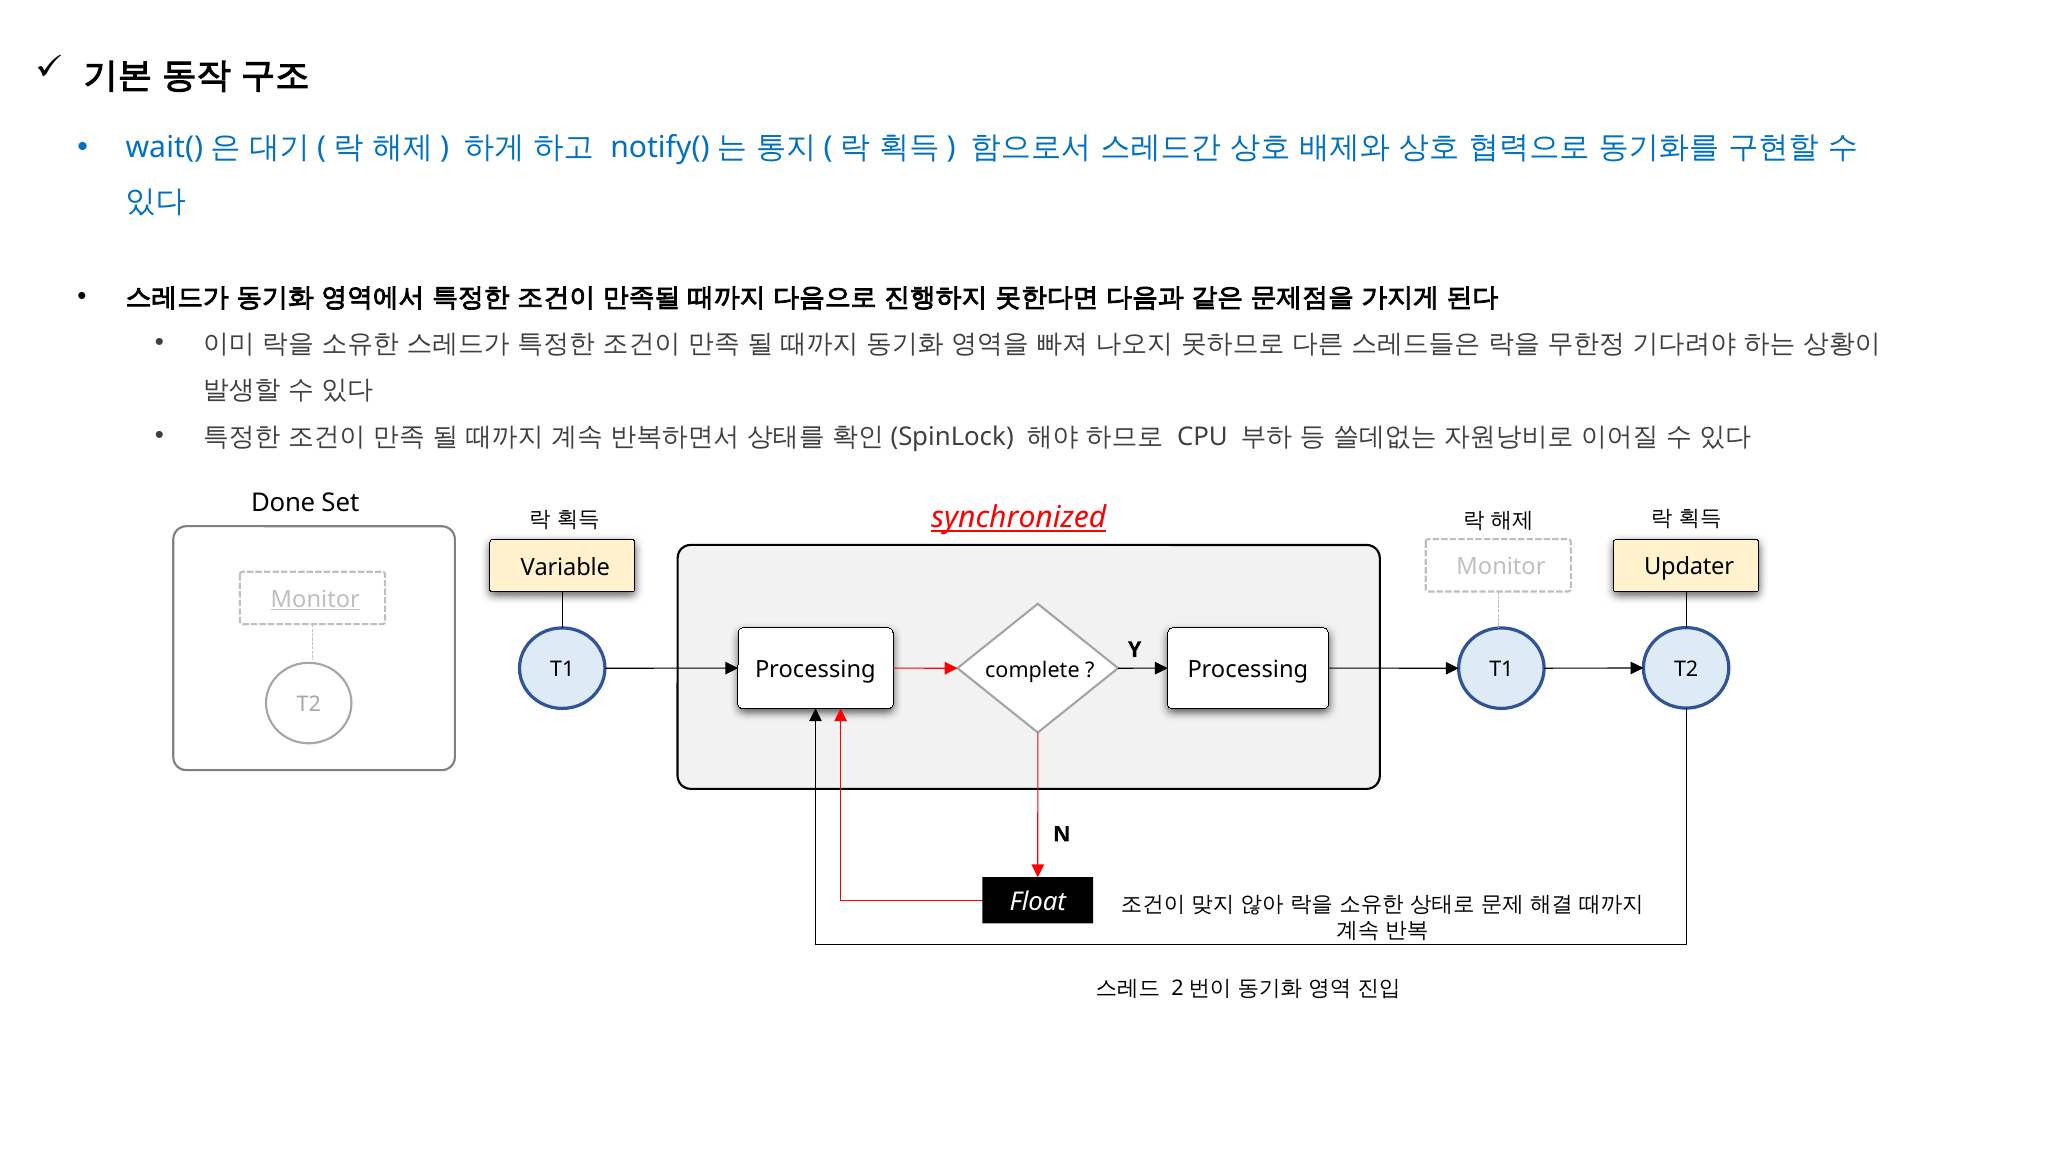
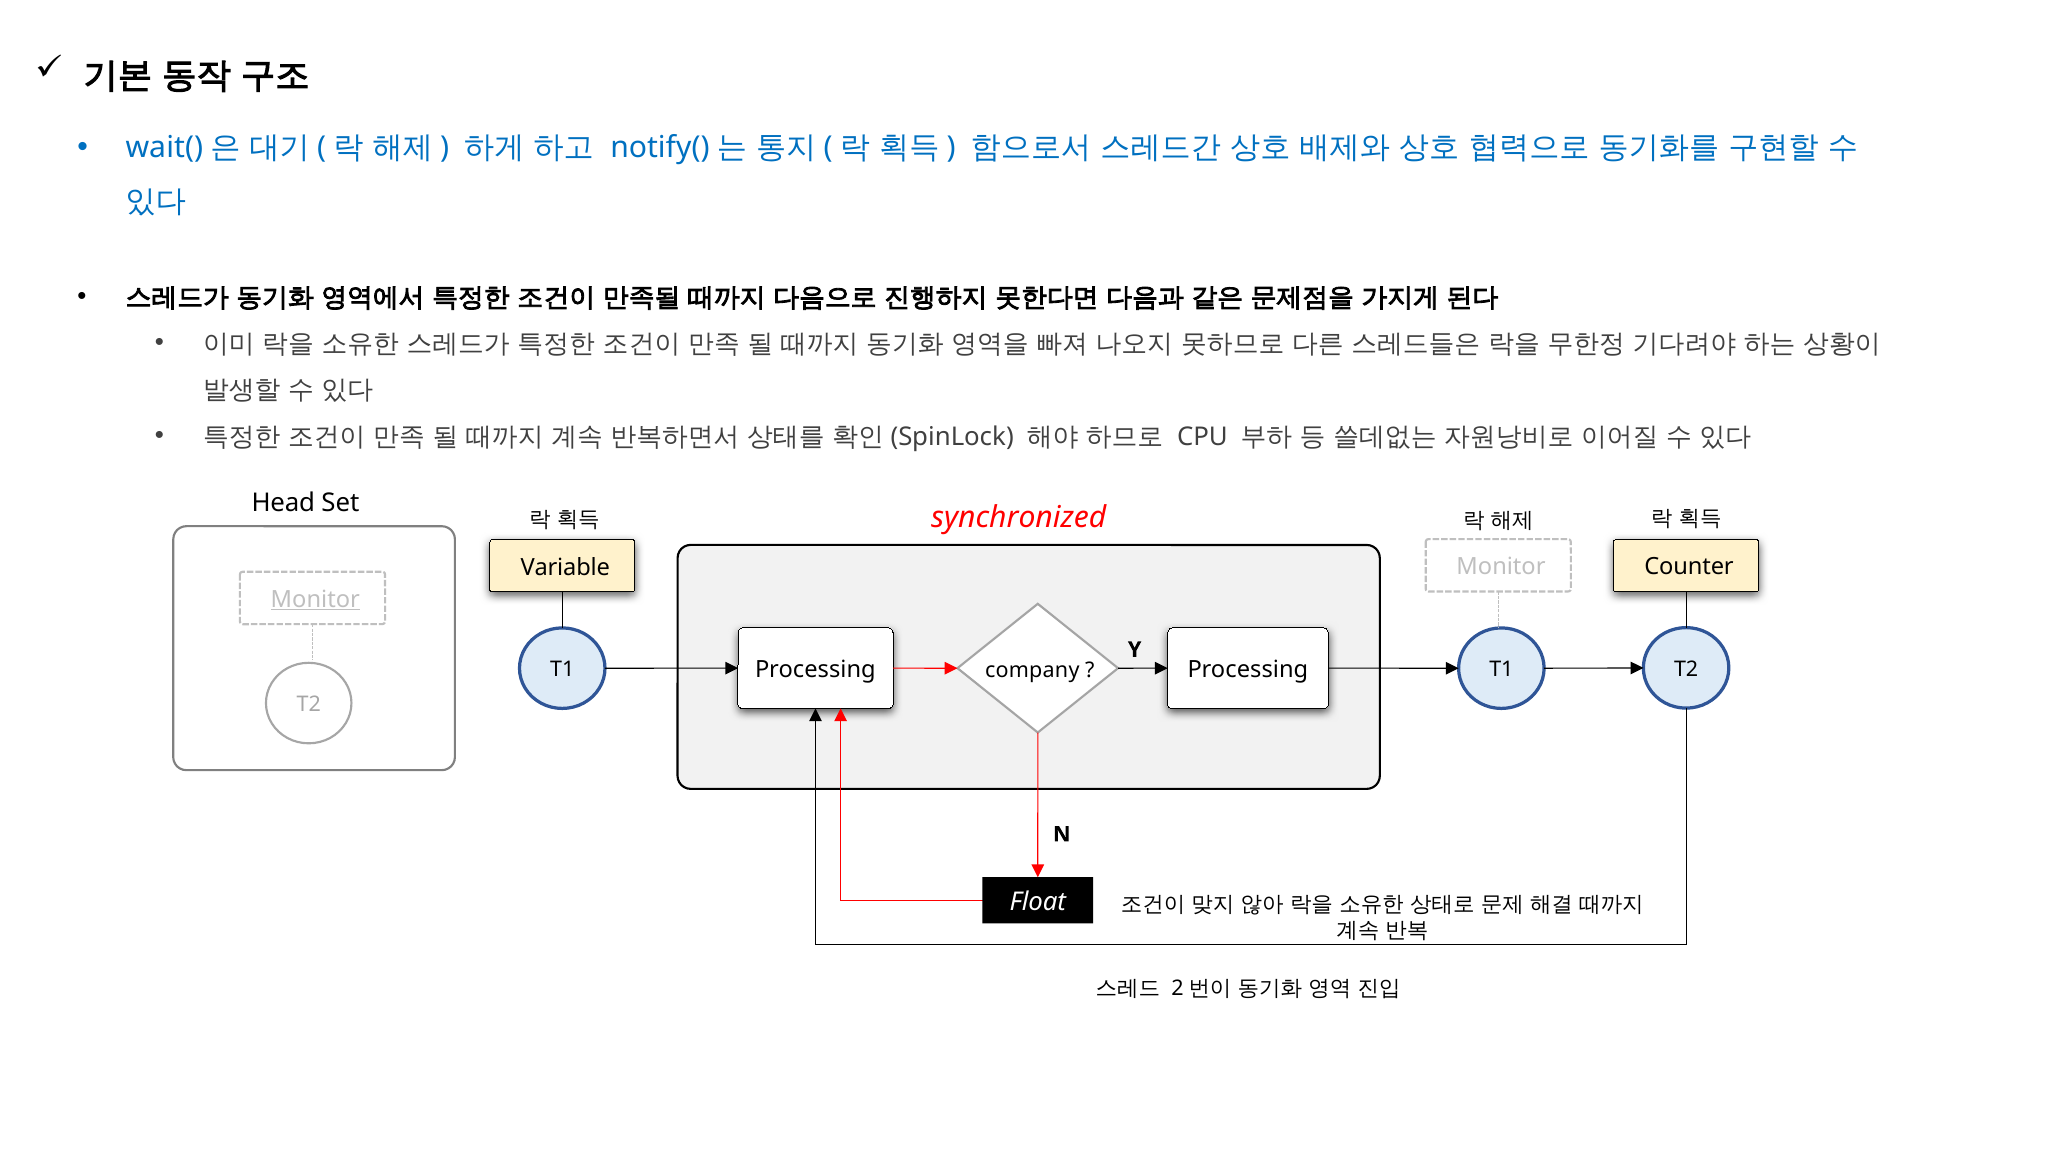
Done: Done -> Head
synchronized underline: present -> none
Updater: Updater -> Counter
complete: complete -> company
